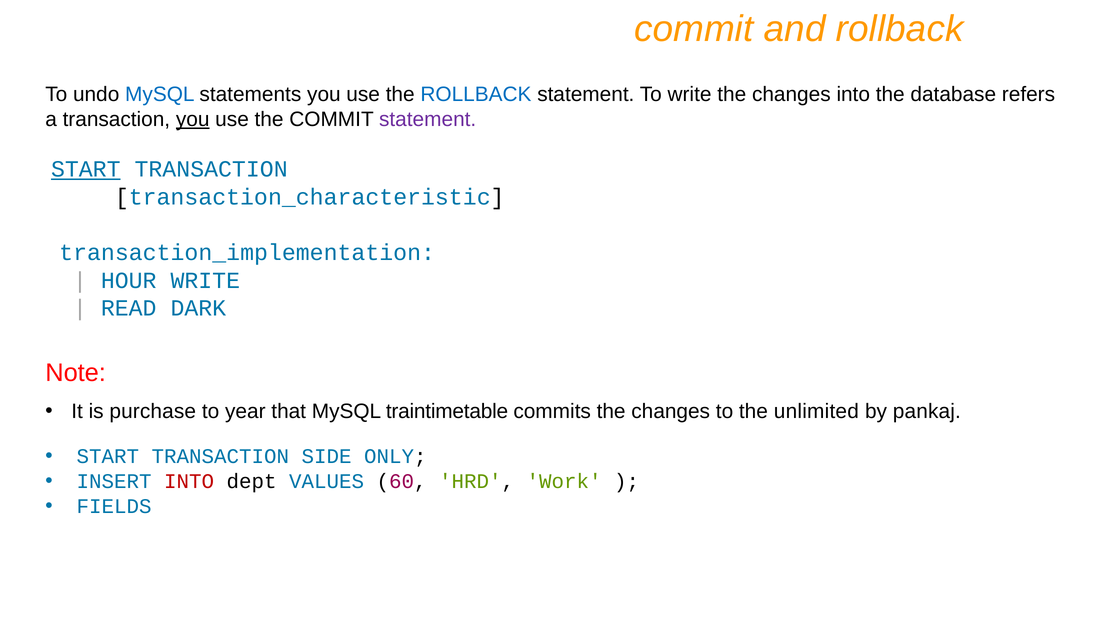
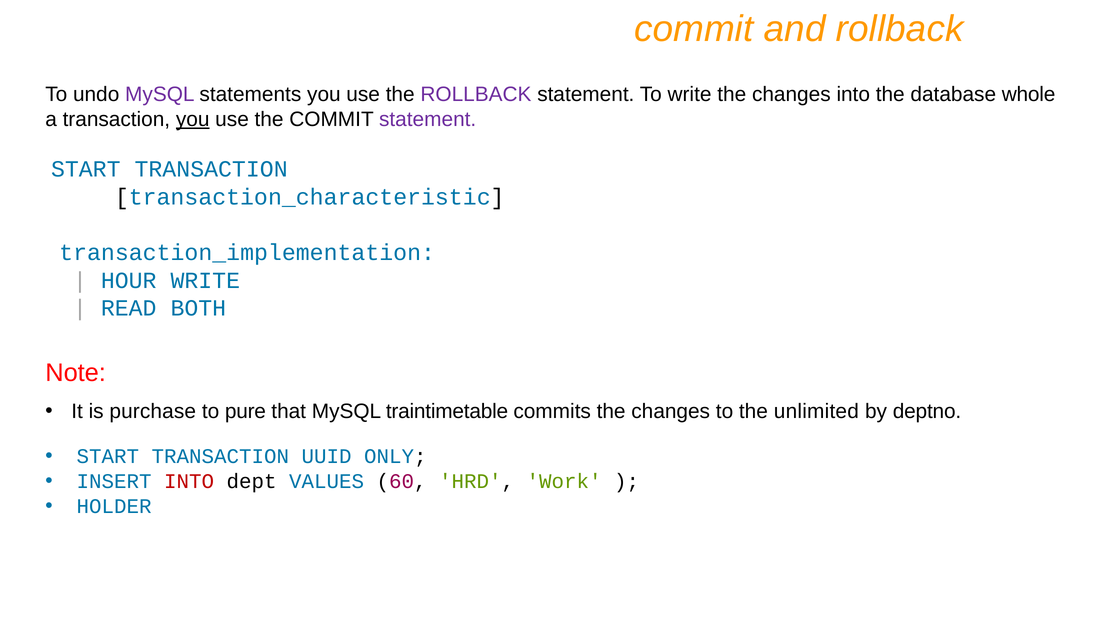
MySQL at (160, 94) colour: blue -> purple
ROLLBACK at (476, 94) colour: blue -> purple
refers: refers -> whole
START at (86, 169) underline: present -> none
DARK: DARK -> BOTH
year: year -> pure
pankaj: pankaj -> deptno
SIDE: SIDE -> UUID
FIELDS: FIELDS -> HOLDER
